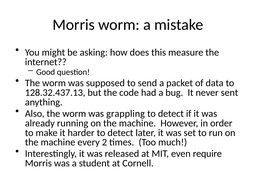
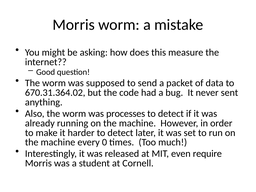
128.32.437.13: 128.32.437.13 -> 670.31.364.02
grappling: grappling -> processes
2: 2 -> 0
